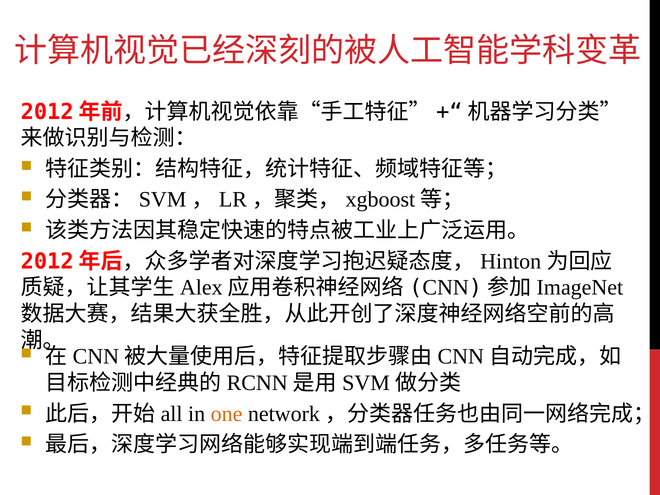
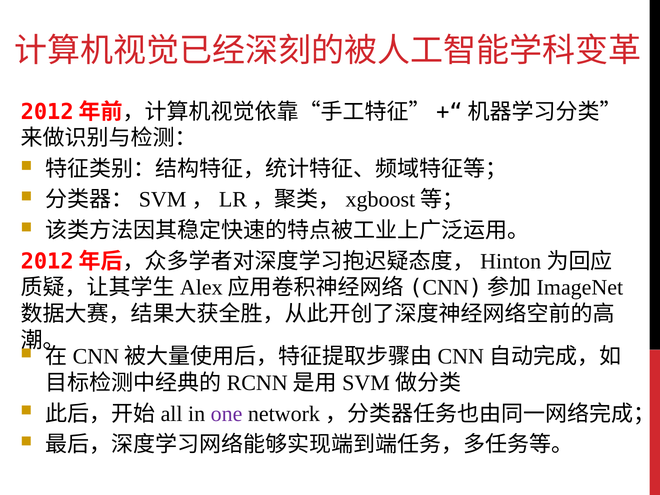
one colour: orange -> purple
